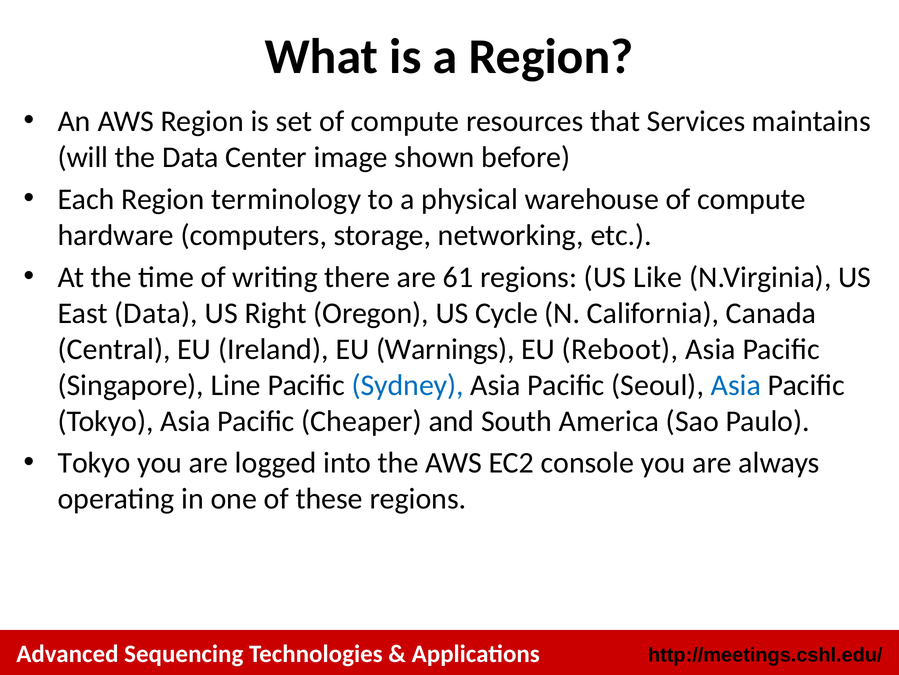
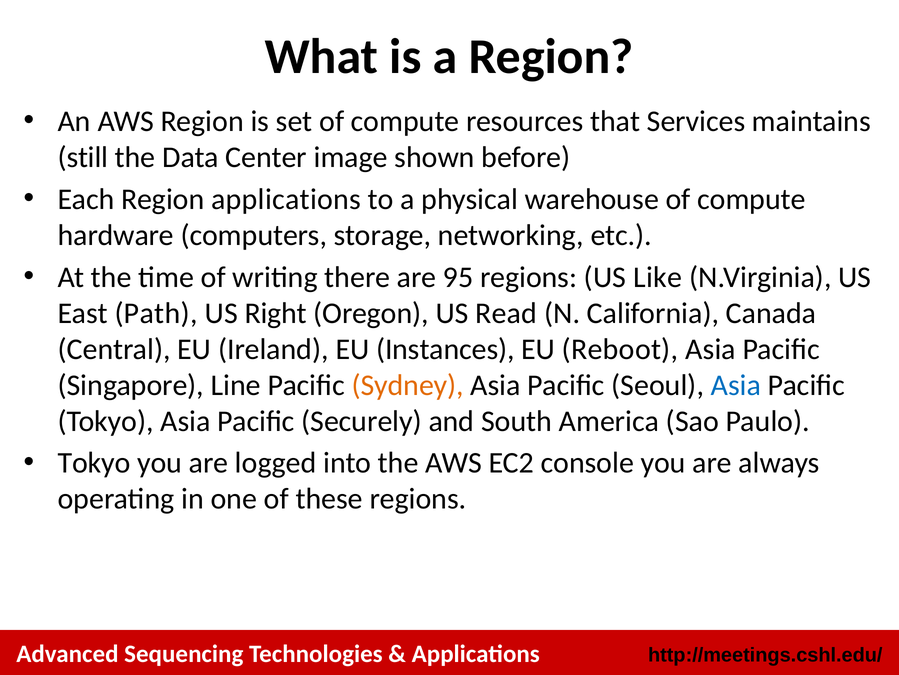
will: will -> still
Region terminology: terminology -> applications
61: 61 -> 95
East Data: Data -> Path
Cycle: Cycle -> Read
Warnings: Warnings -> Instances
Sydney colour: blue -> orange
Cheaper: Cheaper -> Securely
